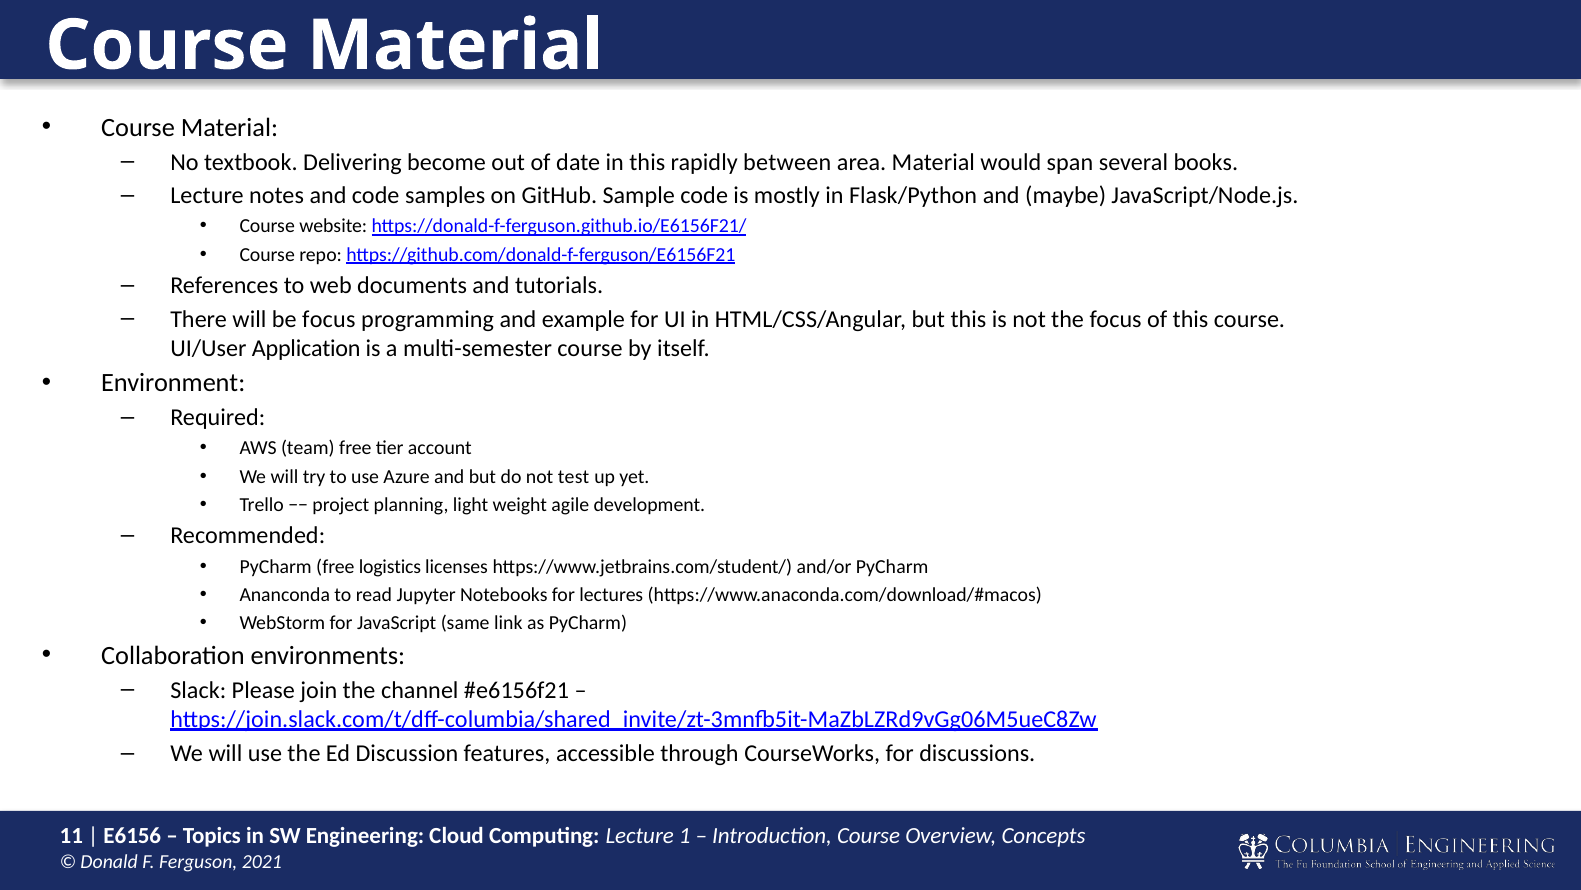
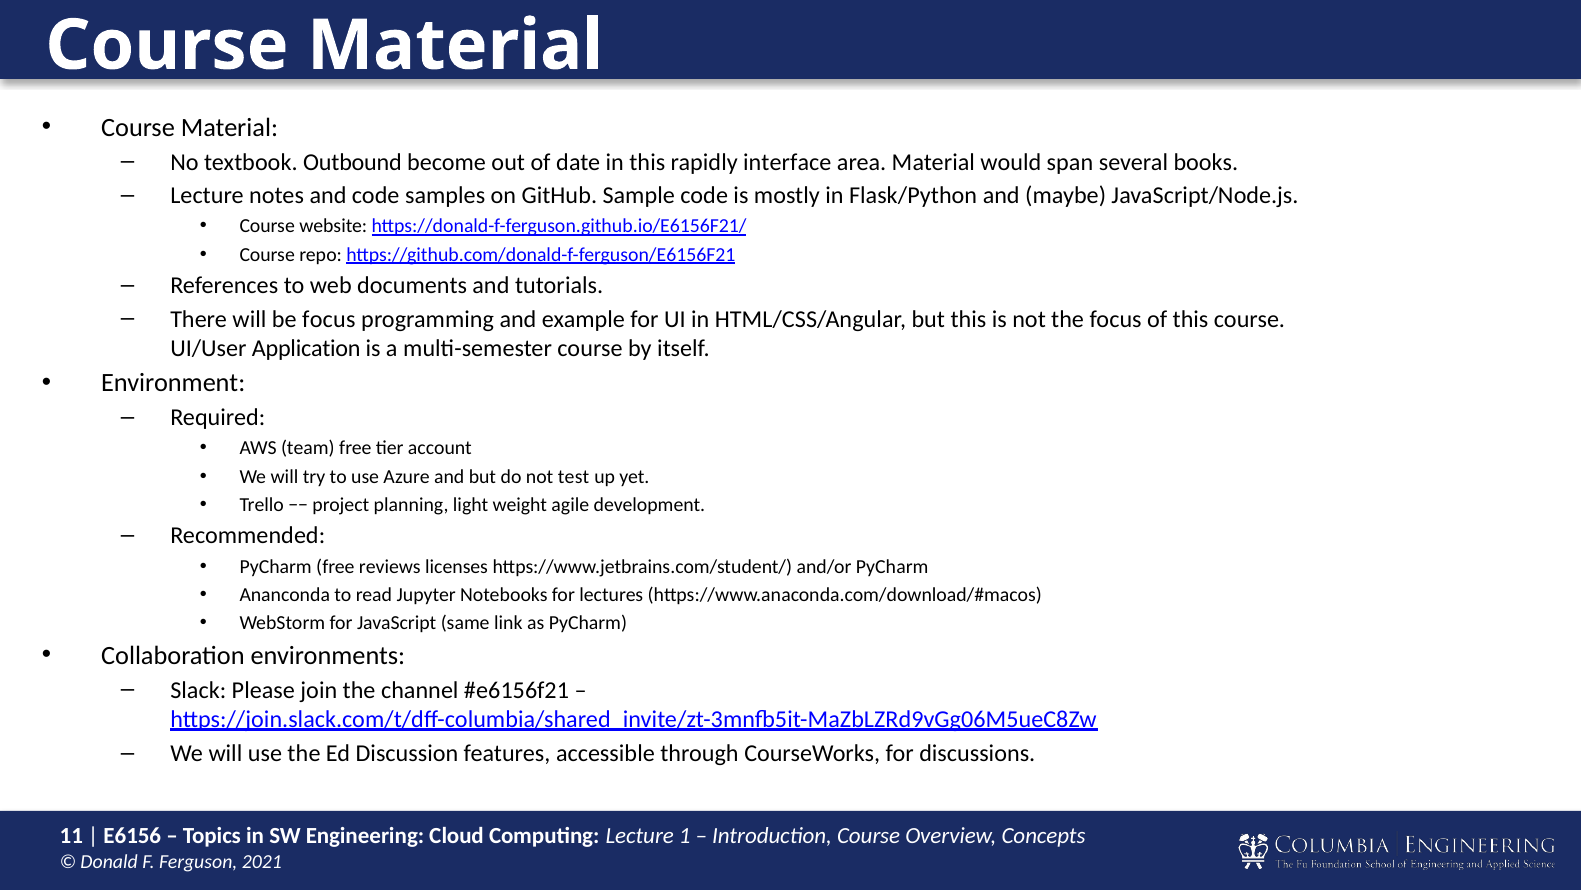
Delivering: Delivering -> Outbound
between: between -> interface
logistics: logistics -> reviews
